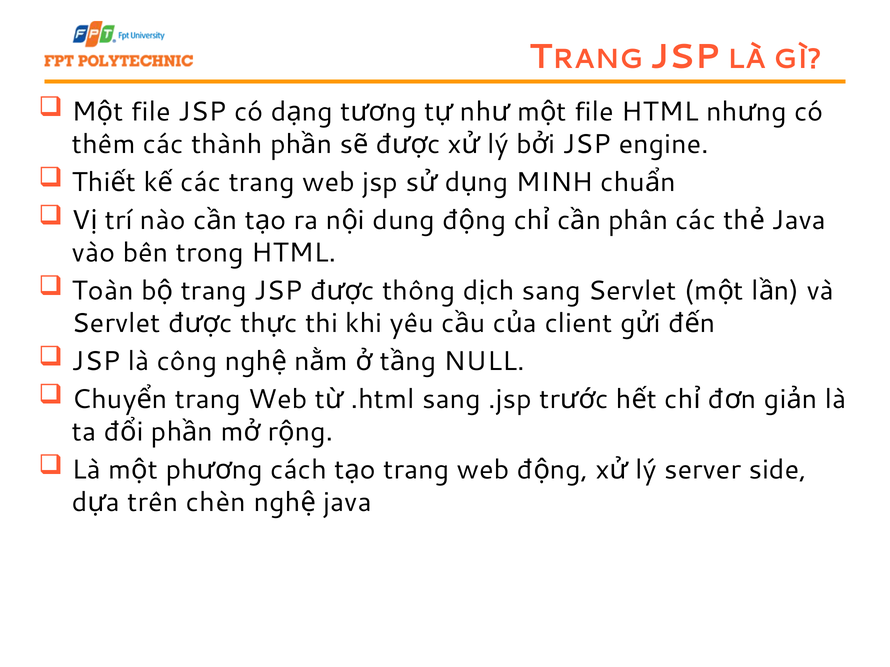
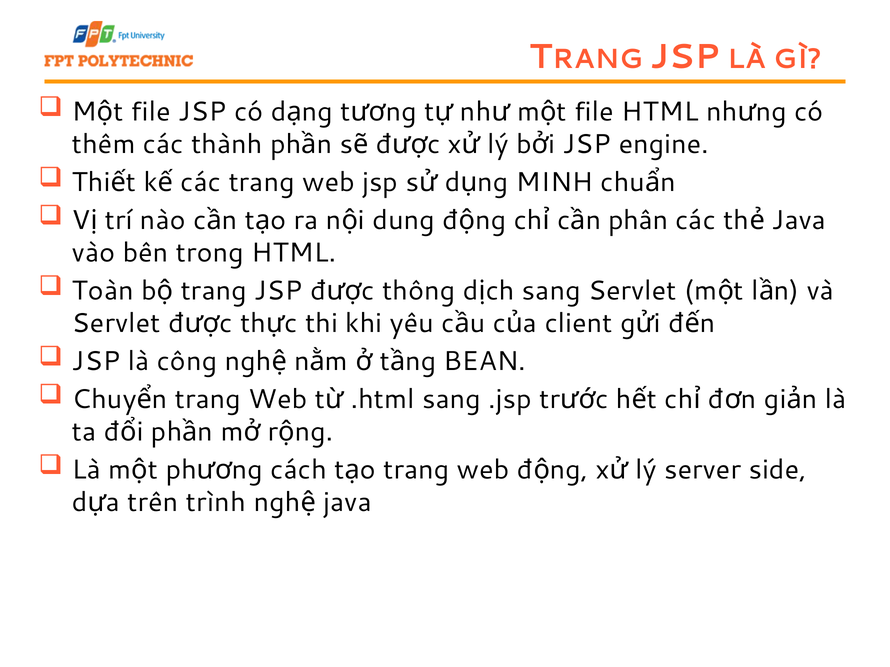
NULL: NULL -> BEAN
chèn: chèn -> trình
